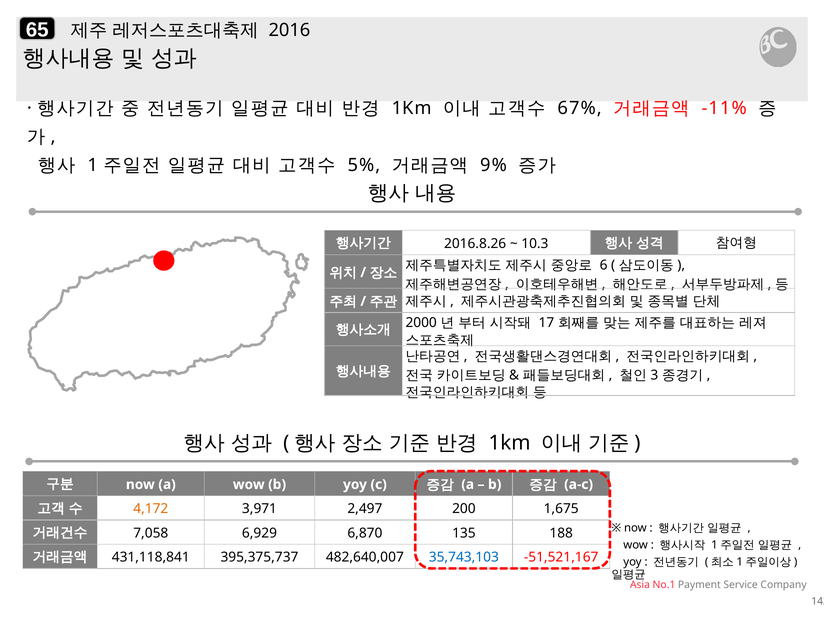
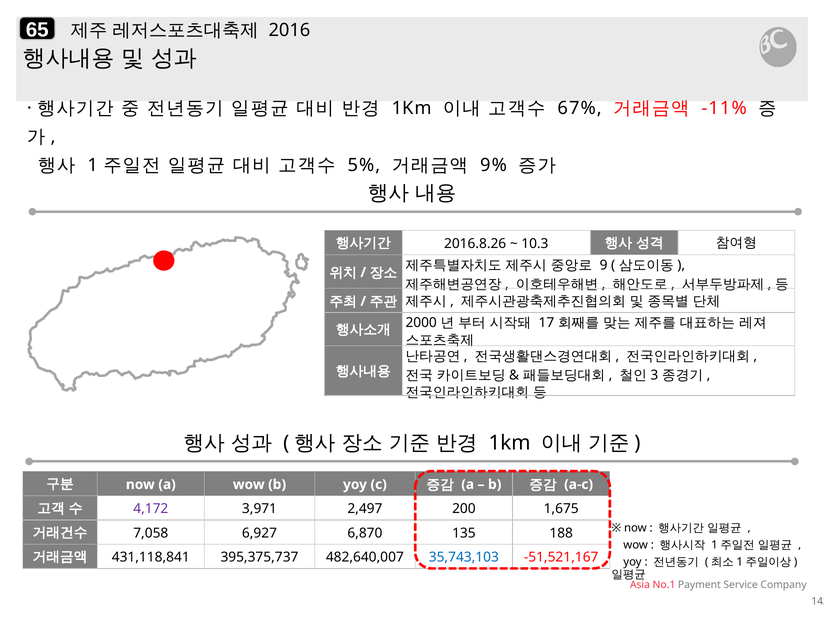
6: 6 -> 9
4,172 colour: orange -> purple
6,929: 6,929 -> 6,927
